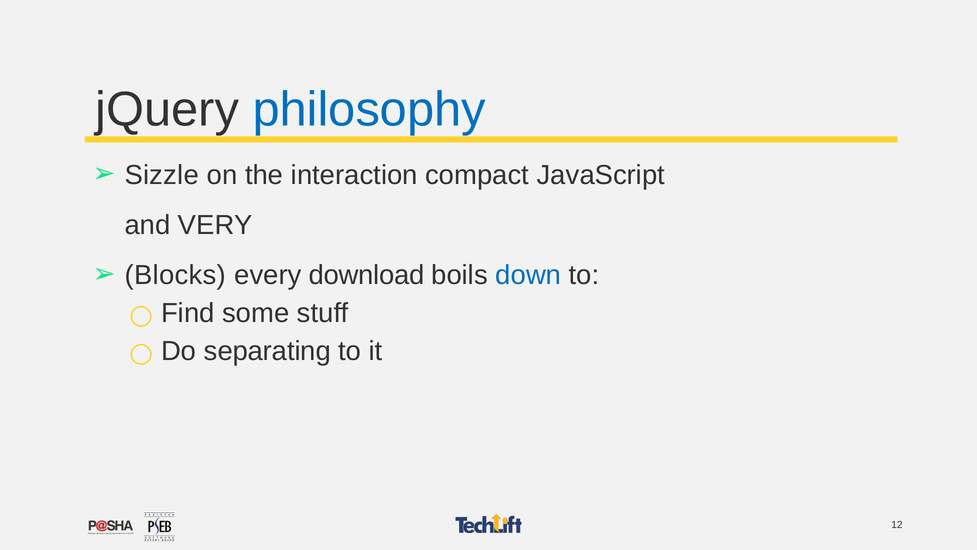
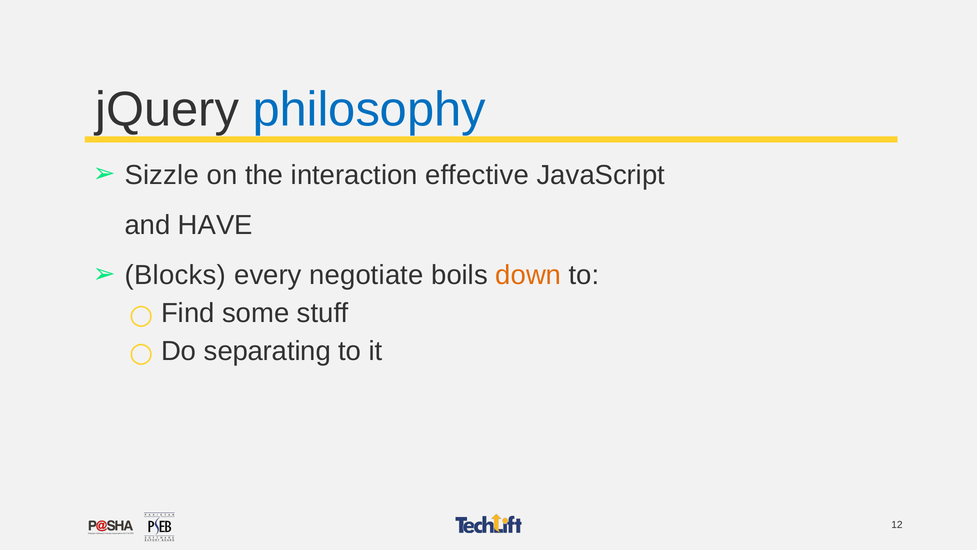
compact: compact -> effective
VERY: VERY -> HAVE
download: download -> negotiate
down colour: blue -> orange
